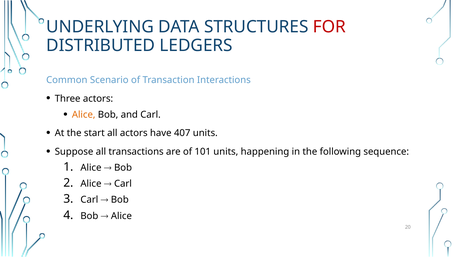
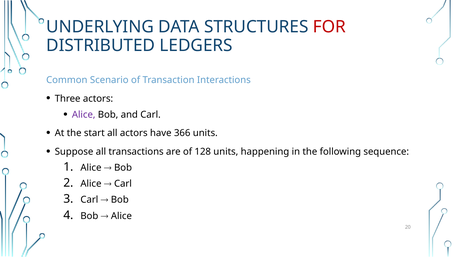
Alice at (84, 115) colour: orange -> purple
407: 407 -> 366
101: 101 -> 128
